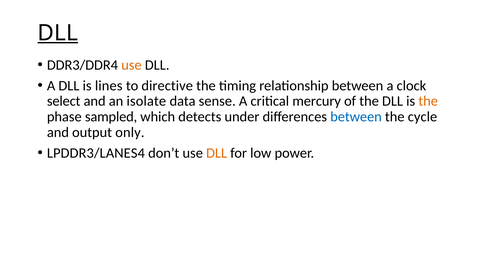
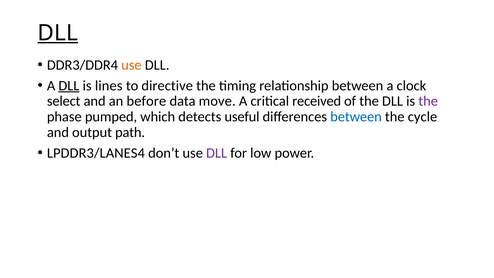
DLL at (69, 86) underline: none -> present
isolate: isolate -> before
sense: sense -> move
mercury: mercury -> received
the at (428, 101) colour: orange -> purple
sampled: sampled -> pumped
under: under -> useful
only: only -> path
DLL at (217, 153) colour: orange -> purple
